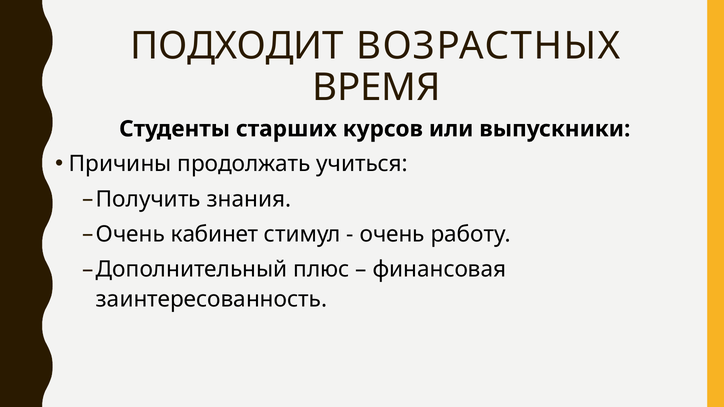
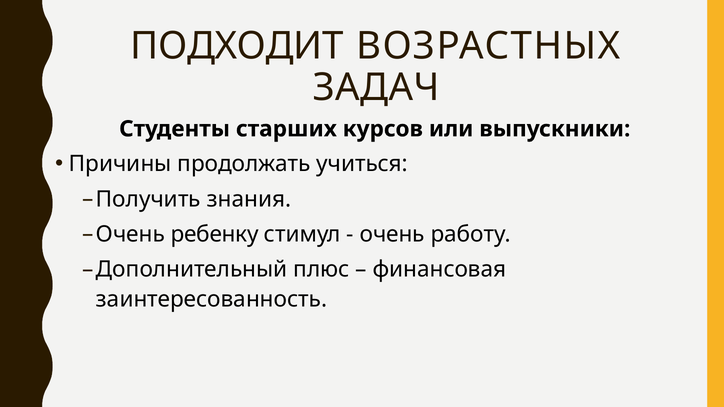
ВРЕМЯ: ВРЕМЯ -> ЗАДАЧ
кабинет: кабинет -> ребенку
